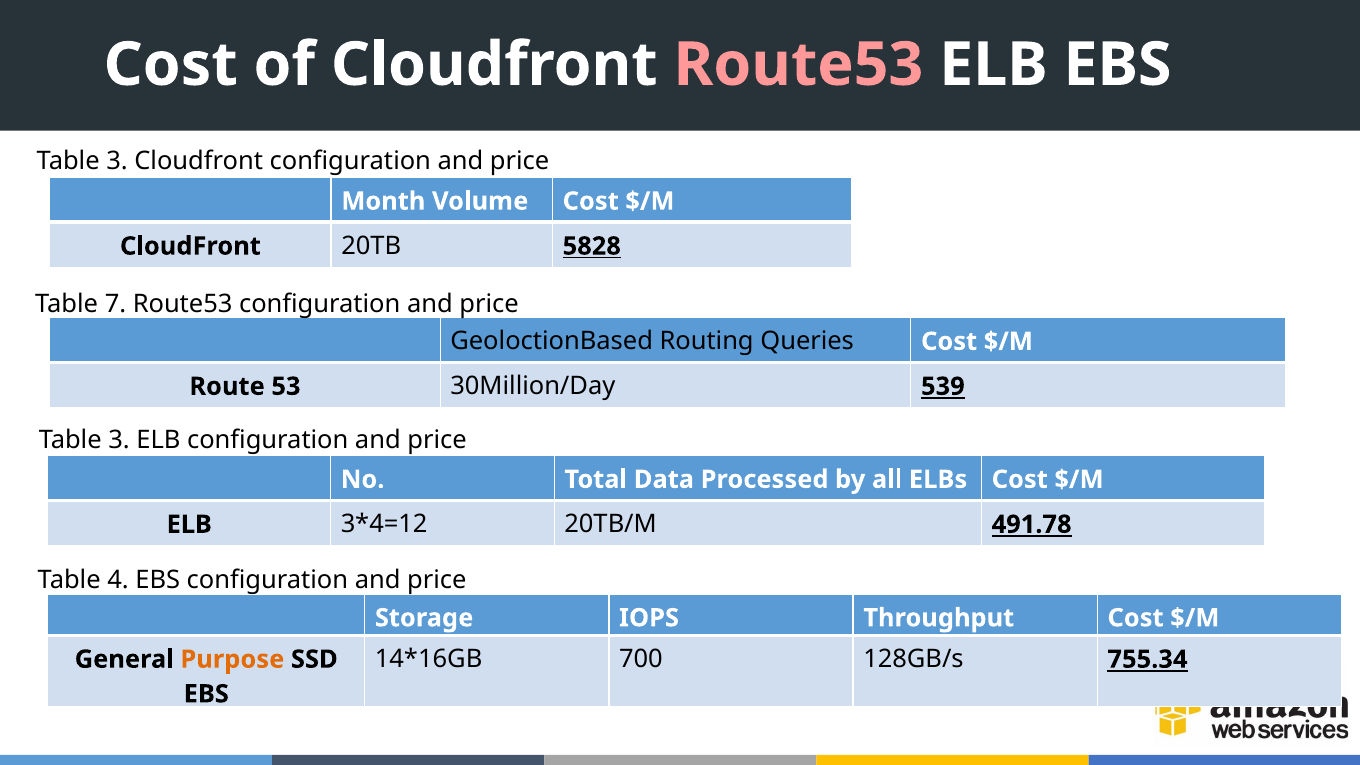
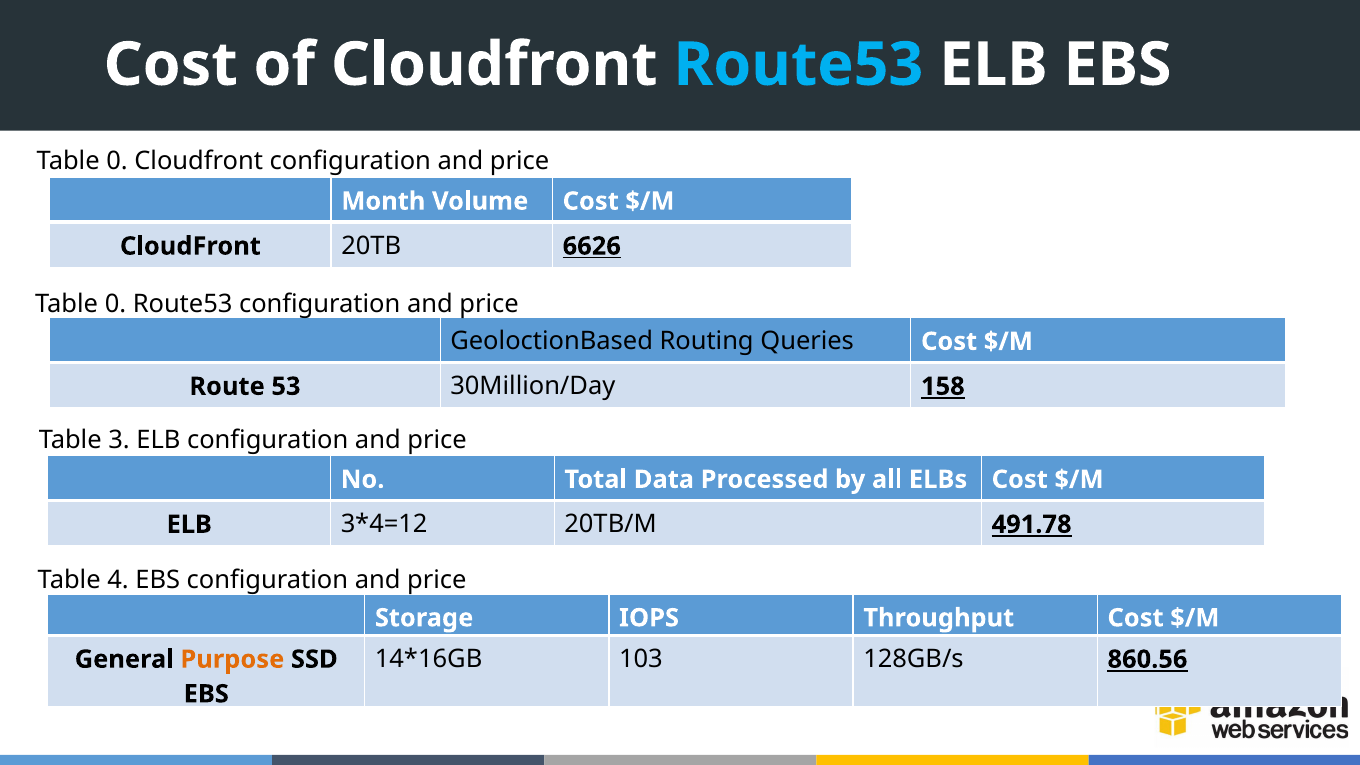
Route53 at (798, 65) colour: pink -> light blue
3 at (117, 161): 3 -> 0
5828: 5828 -> 6626
7 at (115, 304): 7 -> 0
539: 539 -> 158
700: 700 -> 103
755.34: 755.34 -> 860.56
